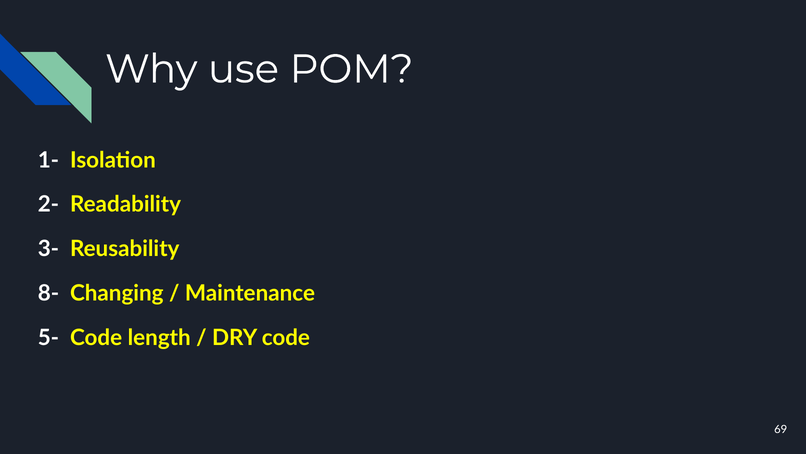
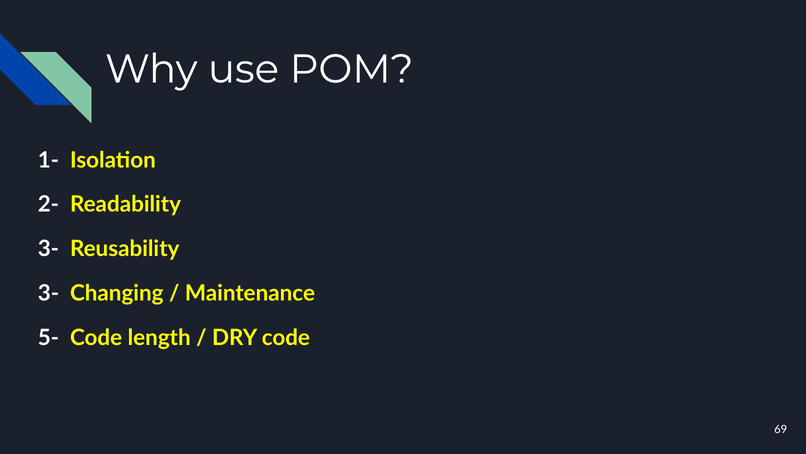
8- at (48, 293): 8- -> 3-
